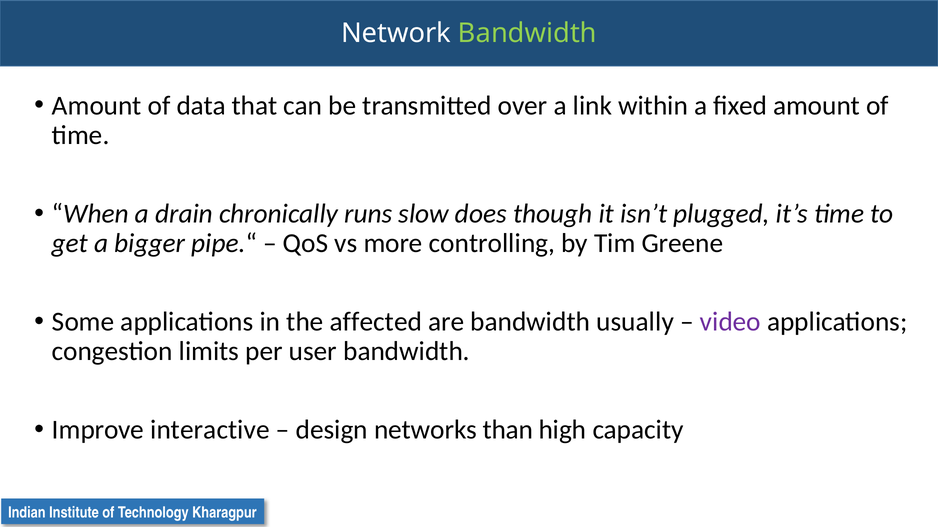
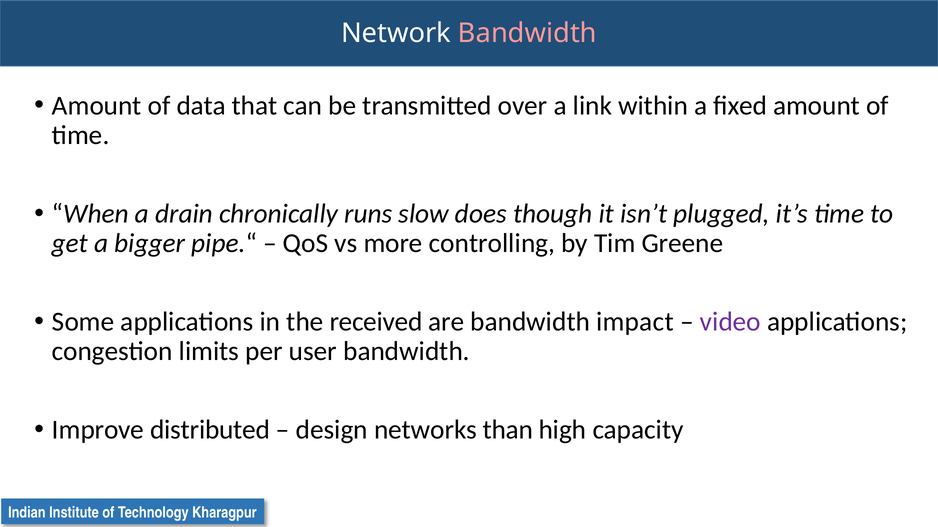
Bandwidth at (527, 33) colour: light green -> pink
affected: affected -> received
usually: usually -> impact
interactive: interactive -> distributed
